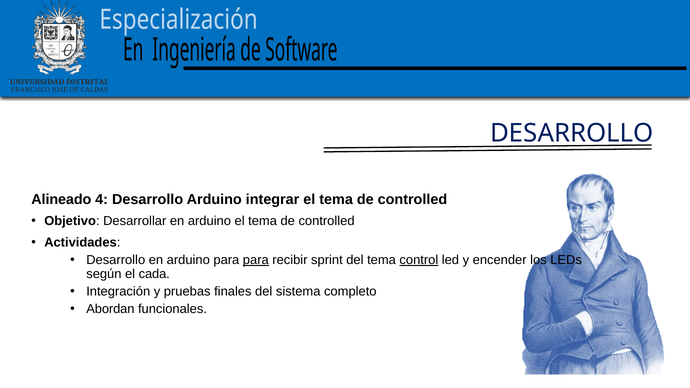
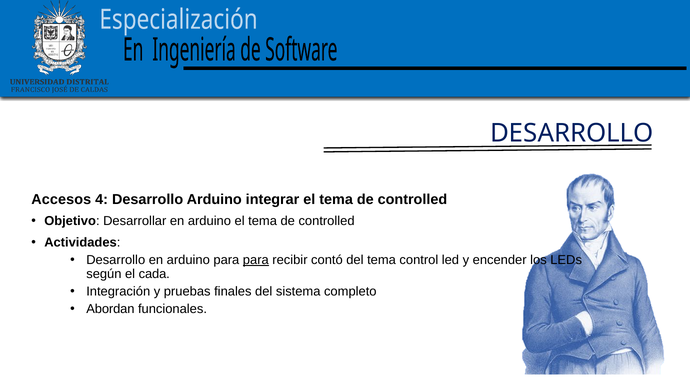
Alineado: Alineado -> Accesos
sprint: sprint -> contó
control underline: present -> none
